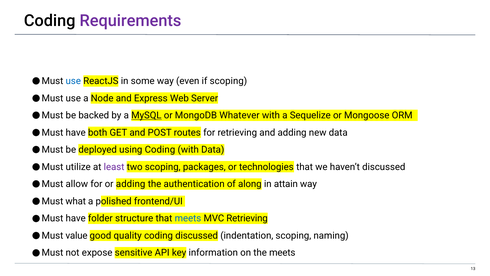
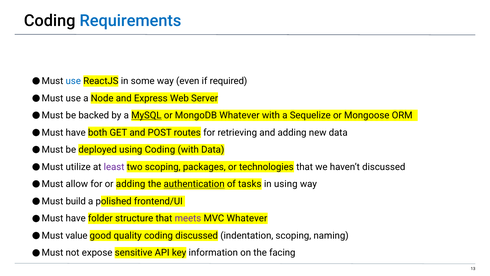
Requirements colour: purple -> blue
if scoping: scoping -> required
authentication underline: none -> present
along: along -> tasks
in attain: attain -> using
what: what -> build
meets at (188, 218) colour: blue -> purple
MVC Retrieving: Retrieving -> Whatever
the meets: meets -> facing
